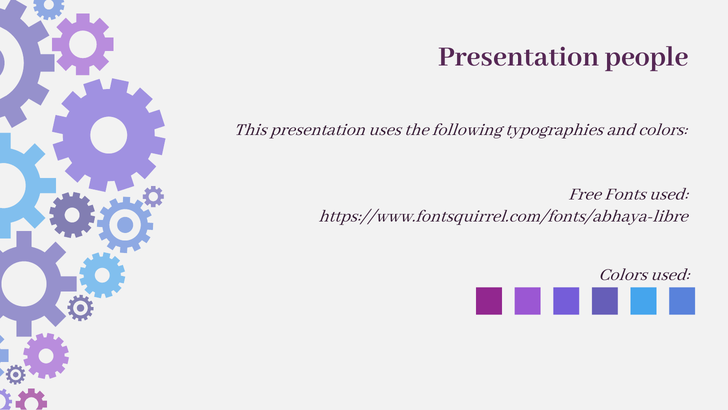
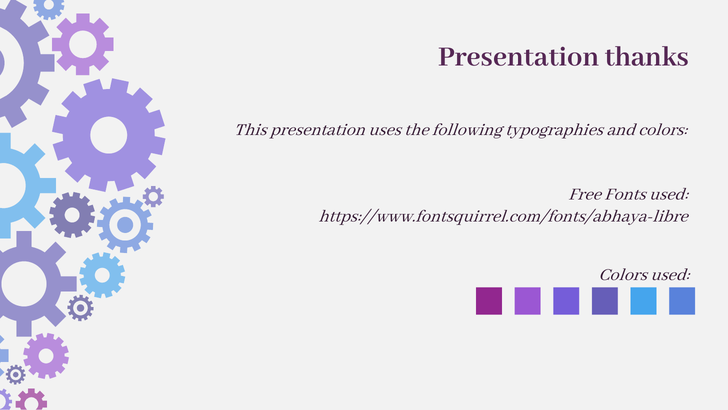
people: people -> thanks
